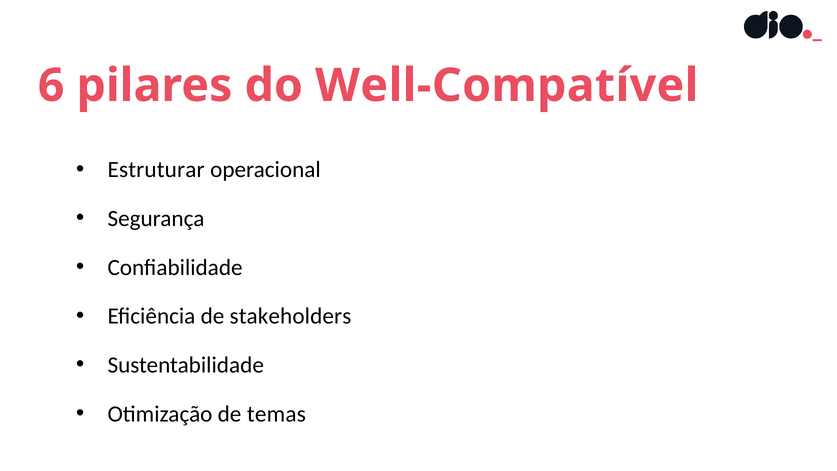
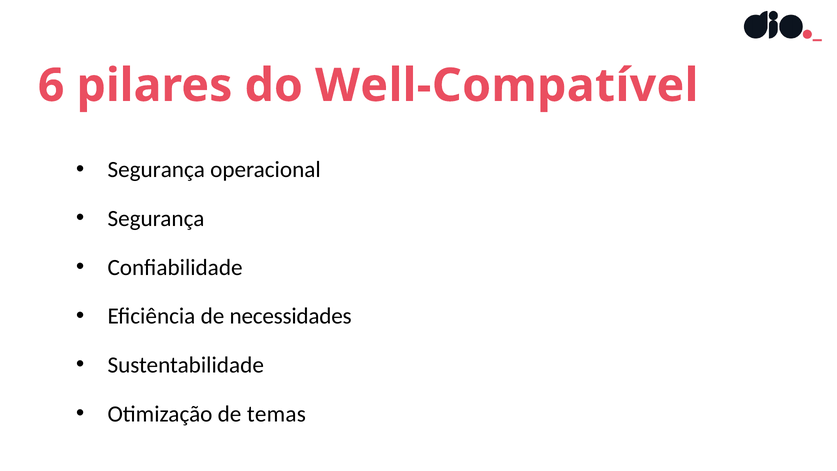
Estruturar at (156, 170): Estruturar -> Segurança
stakeholders: stakeholders -> necessidades
